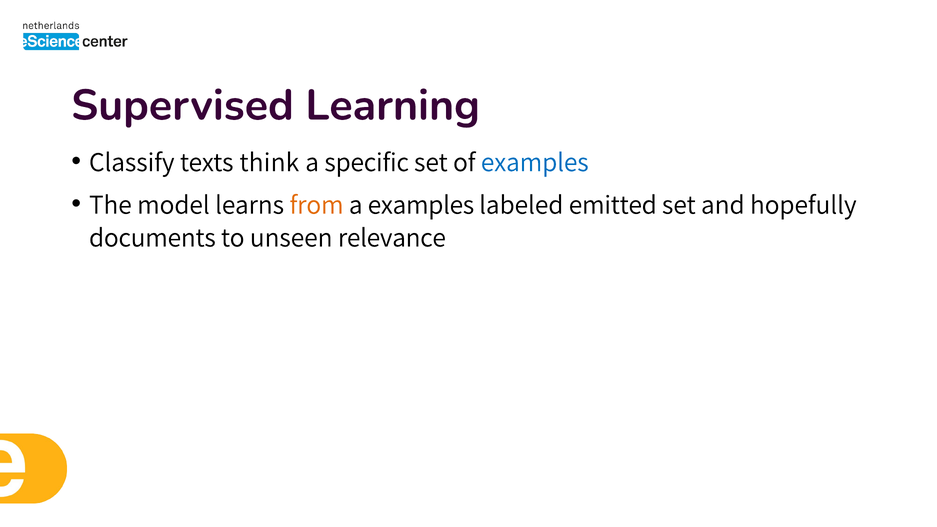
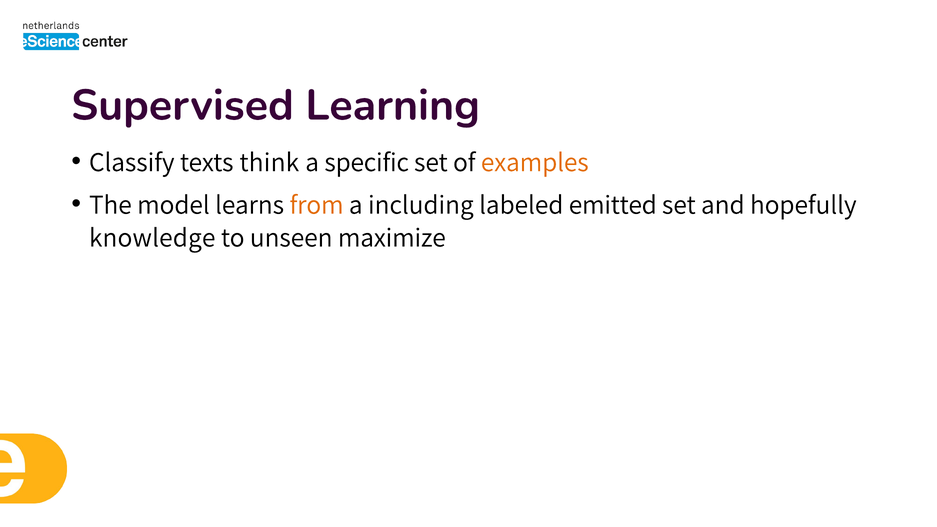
examples at (535, 162) colour: blue -> orange
a examples: examples -> including
documents: documents -> knowledge
relevance: relevance -> maximize
